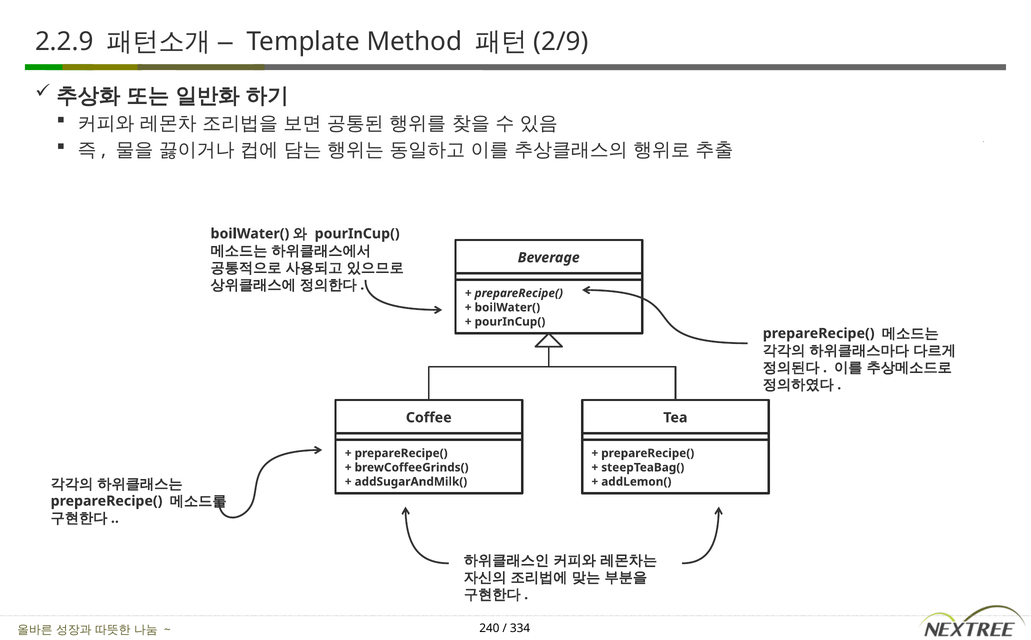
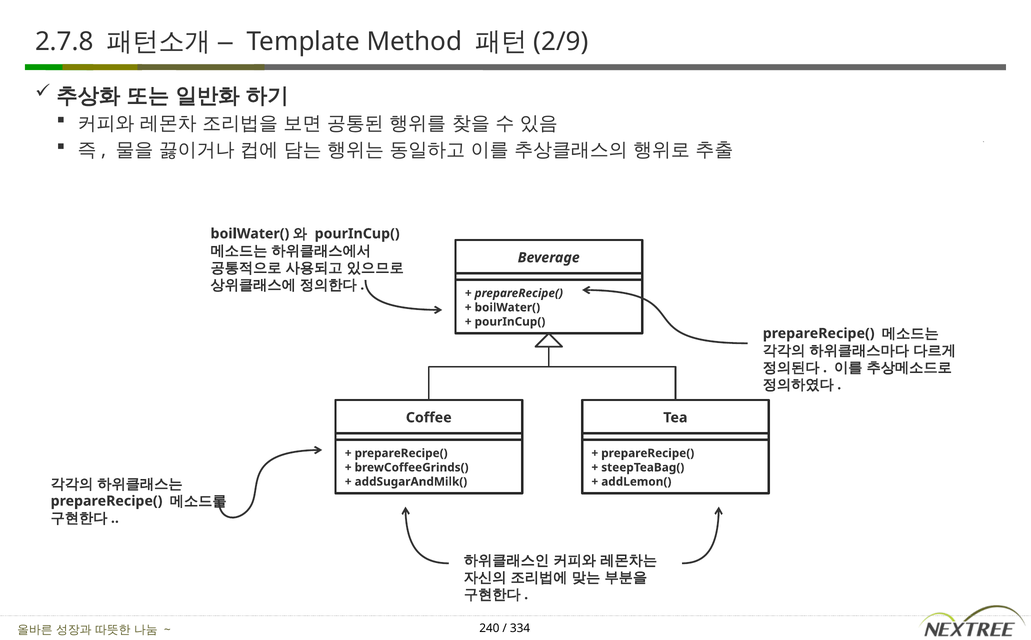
2.2.9: 2.2.9 -> 2.7.8
